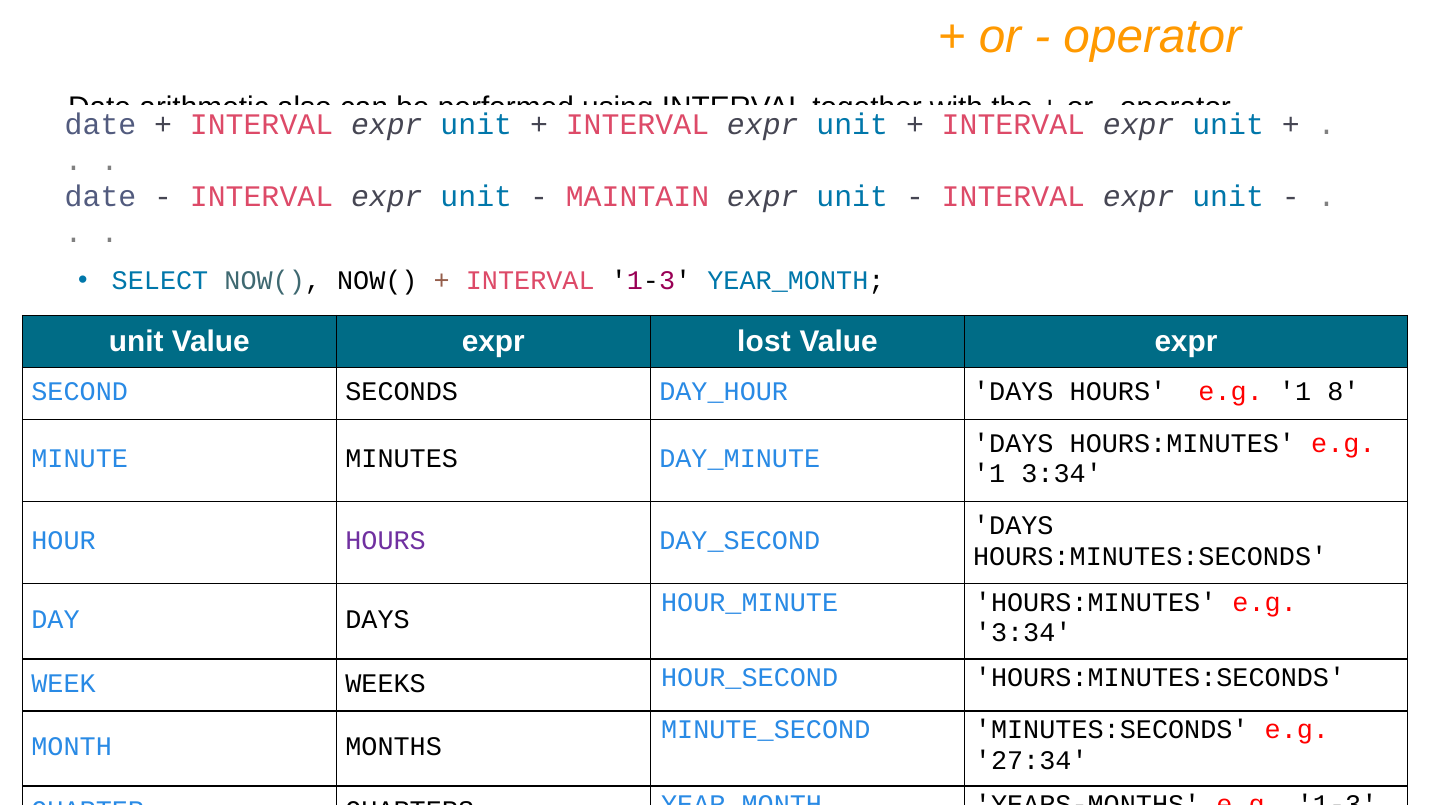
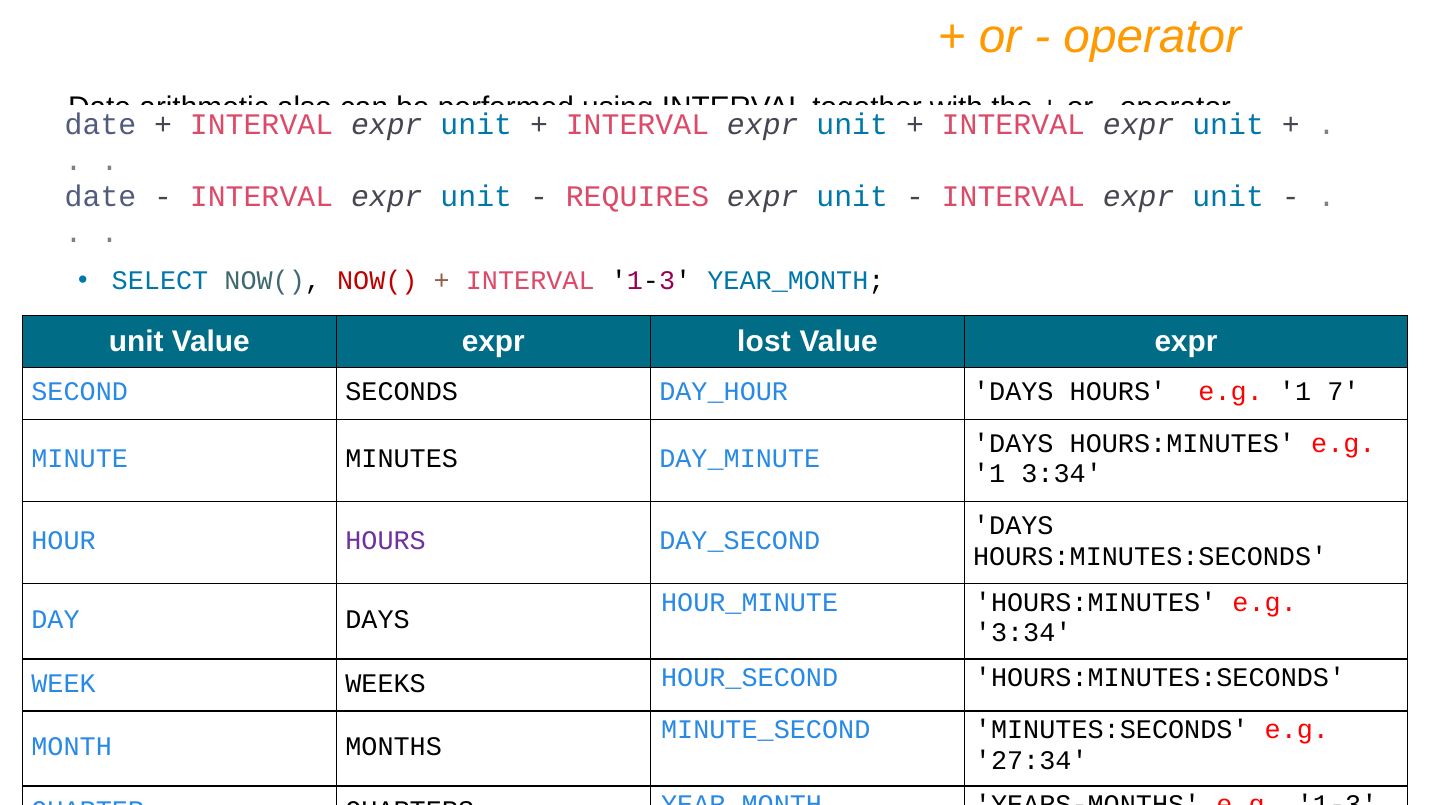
MAINTAIN: MAINTAIN -> REQUIRES
NOW( at (377, 281) colour: black -> red
8: 8 -> 7
